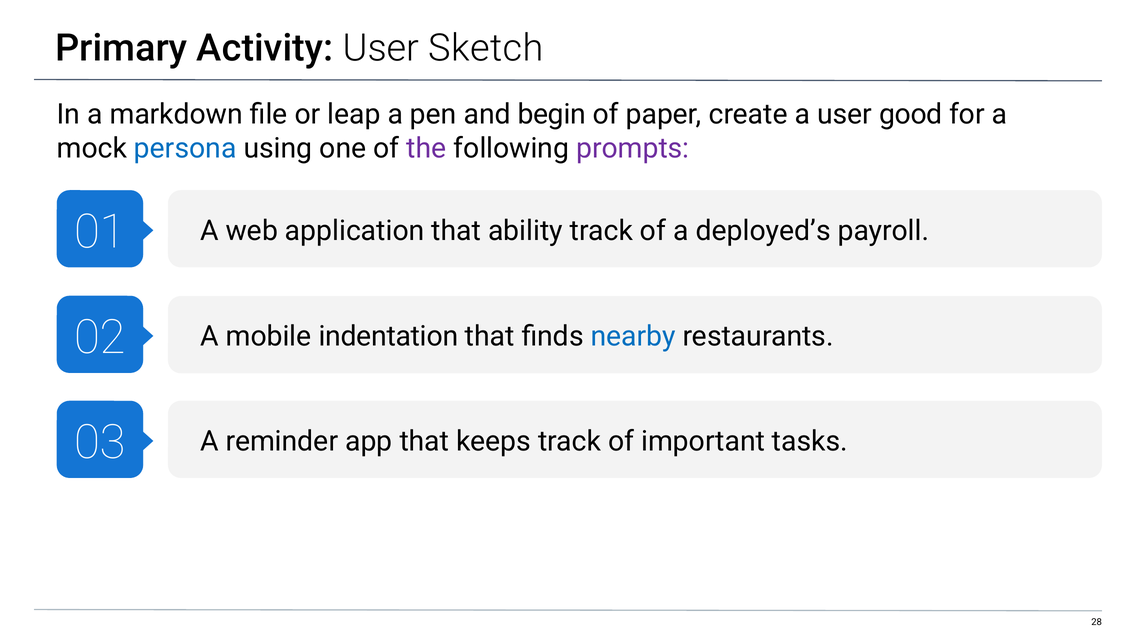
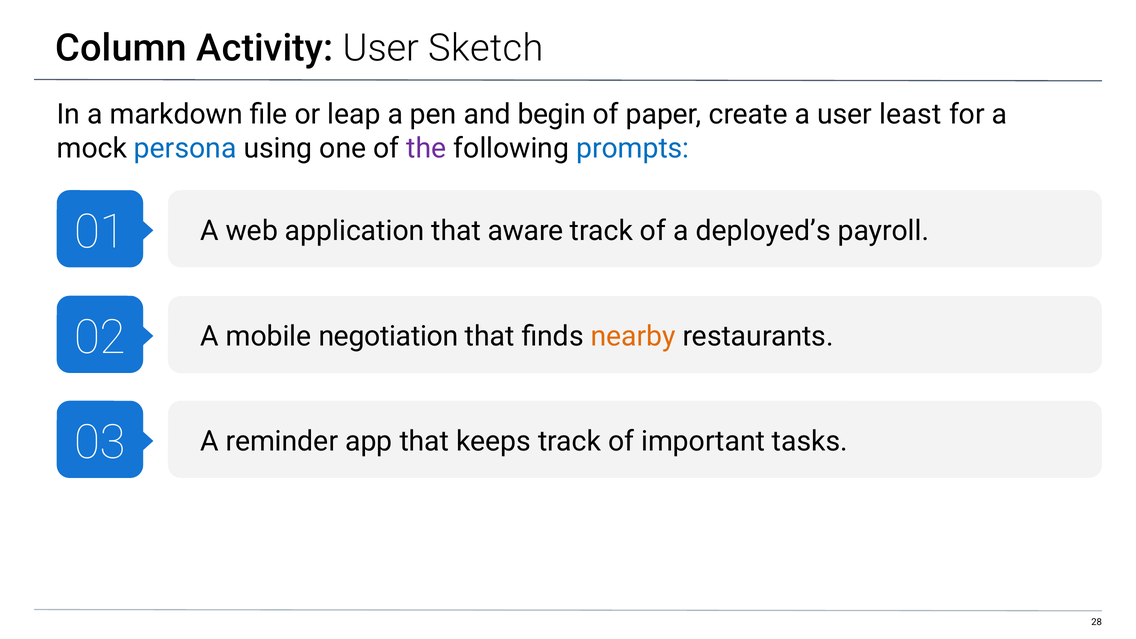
Primary: Primary -> Column
good: good -> least
prompts colour: purple -> blue
ability: ability -> aware
indentation: indentation -> negotiation
nearby colour: blue -> orange
